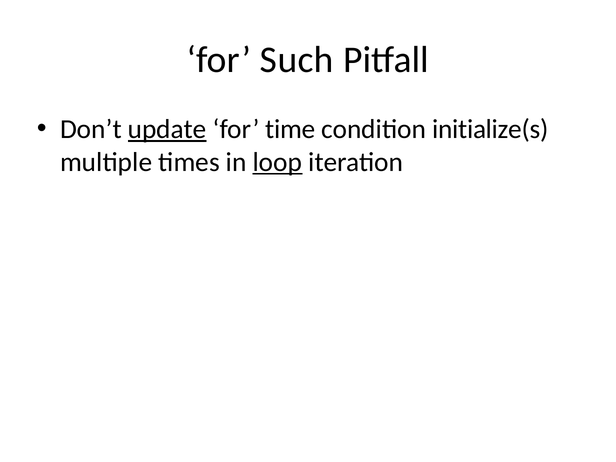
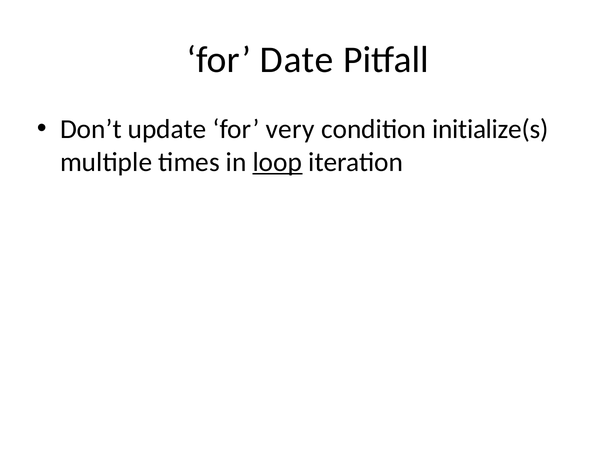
Such: Such -> Date
update underline: present -> none
time: time -> very
